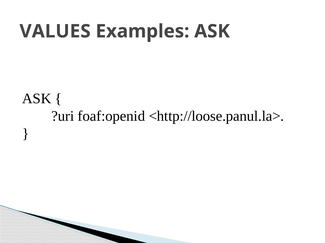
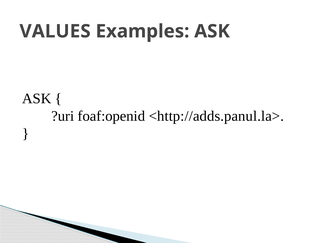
<http://loose.panul.la>: <http://loose.panul.la> -> <http://adds.panul.la>
